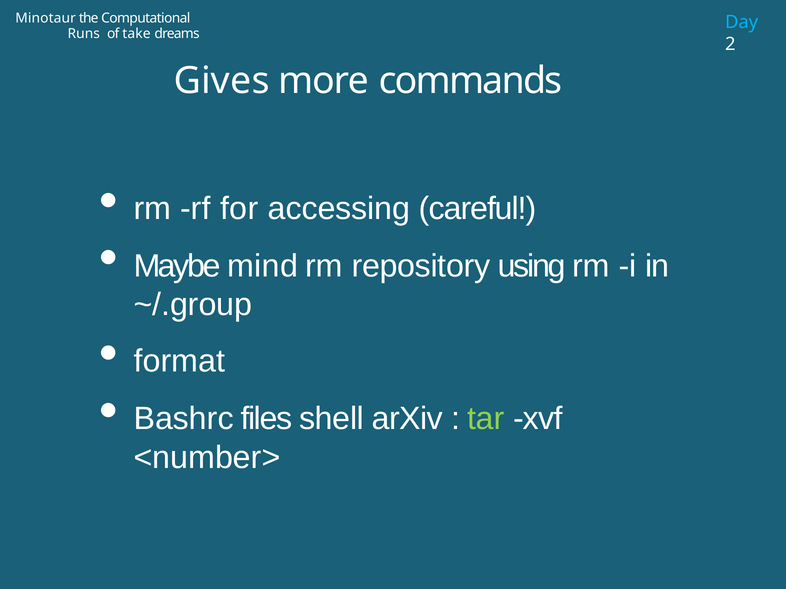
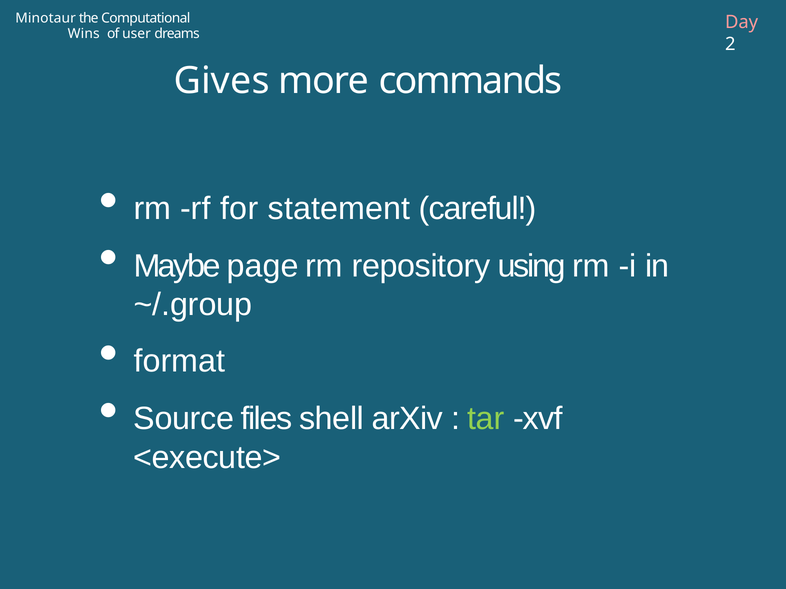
Day colour: light blue -> pink
Runs: Runs -> Wins
take: take -> user
accessing: accessing -> statement
mind: mind -> page
Bashrc: Bashrc -> Source
<number>: <number> -> <execute>
